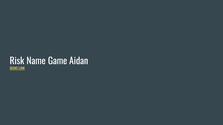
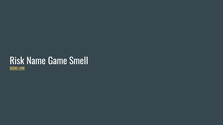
Aidan: Aidan -> Smell
